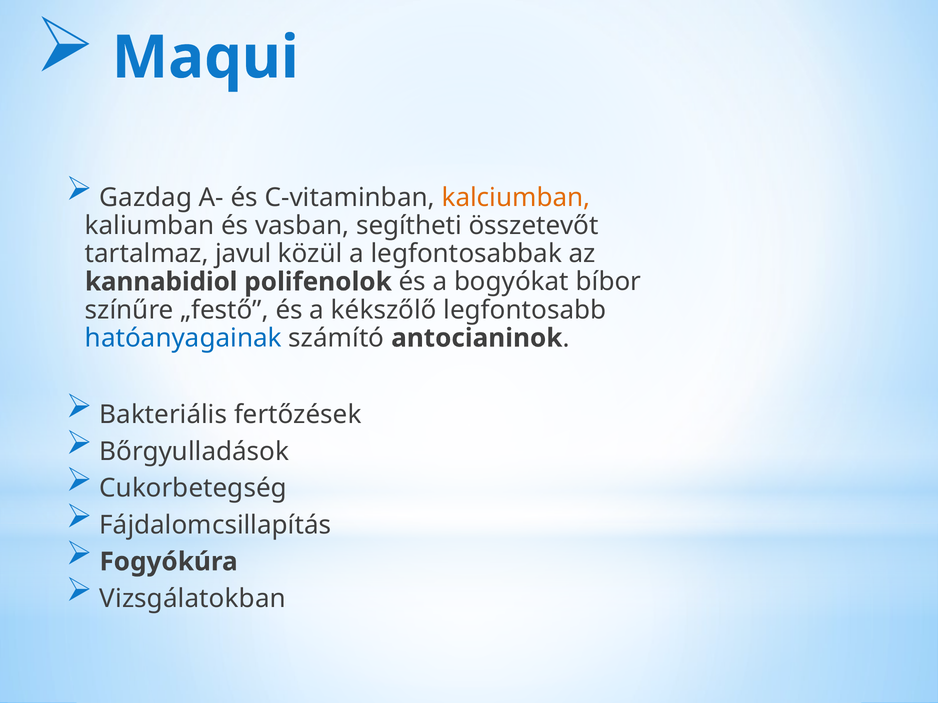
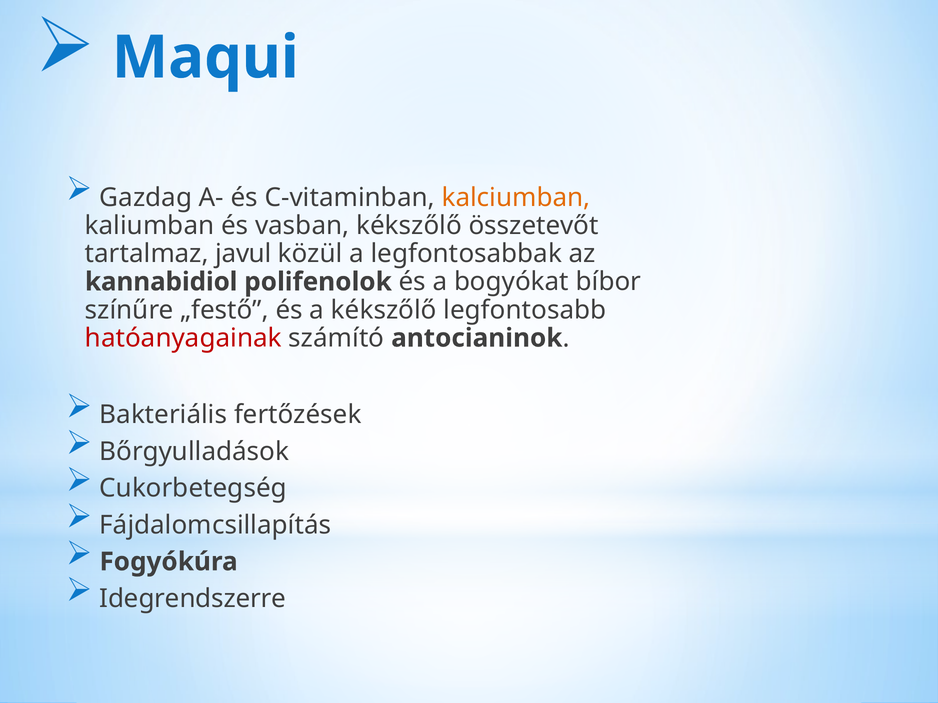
vasban segítheti: segítheti -> kékszőlő
hatóanyagainak colour: blue -> red
Vizsgálatokban: Vizsgálatokban -> Idegrendszerre
